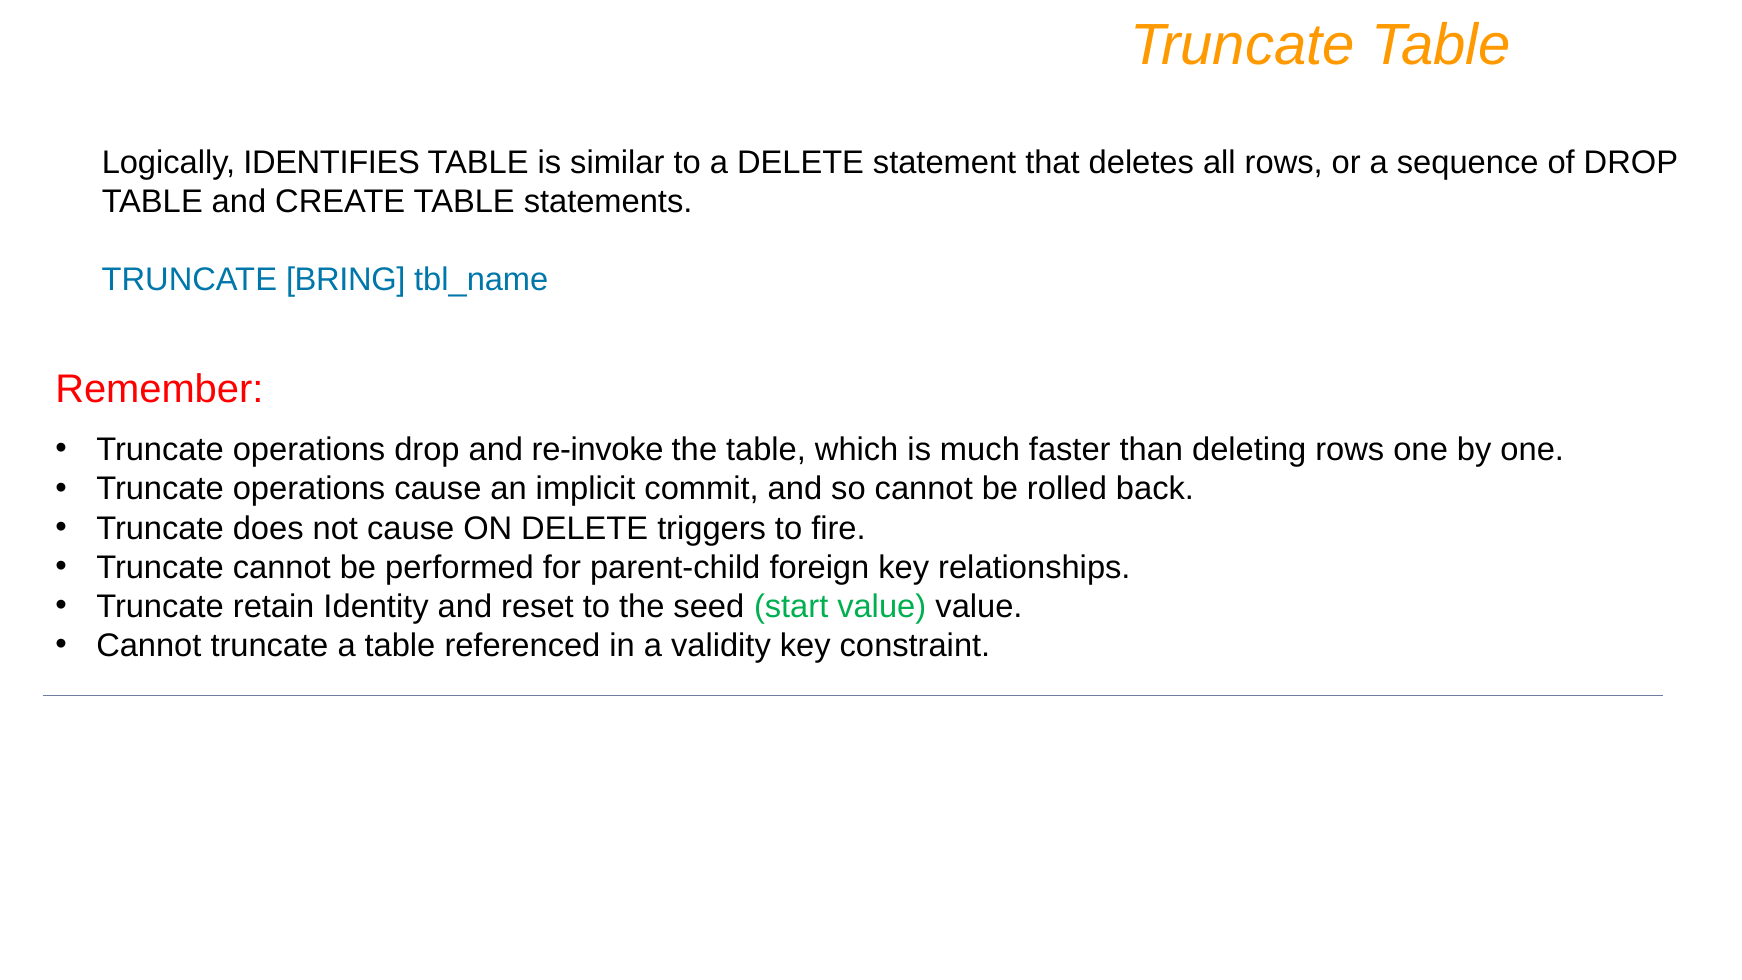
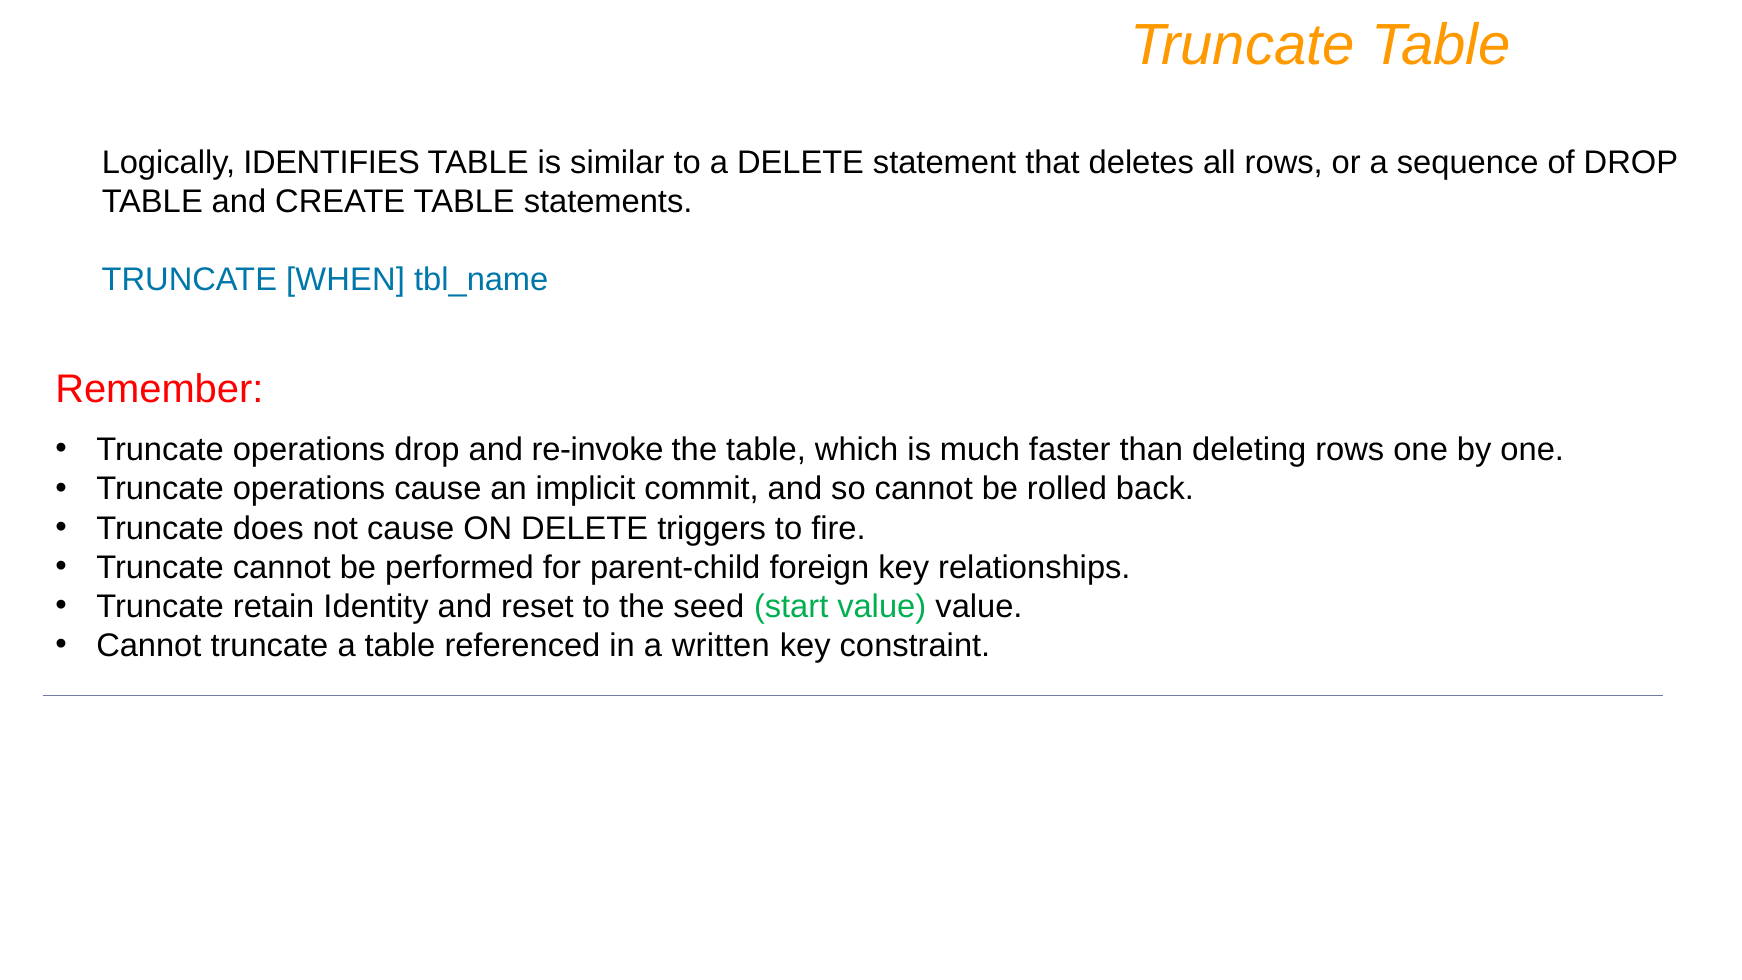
BRING: BRING -> WHEN
validity: validity -> written
